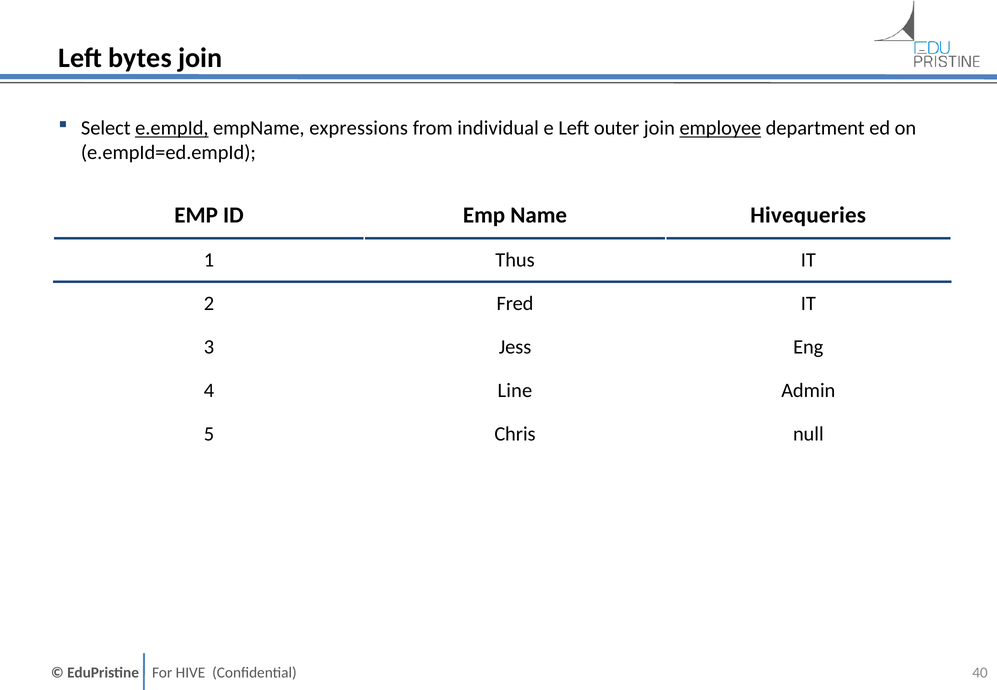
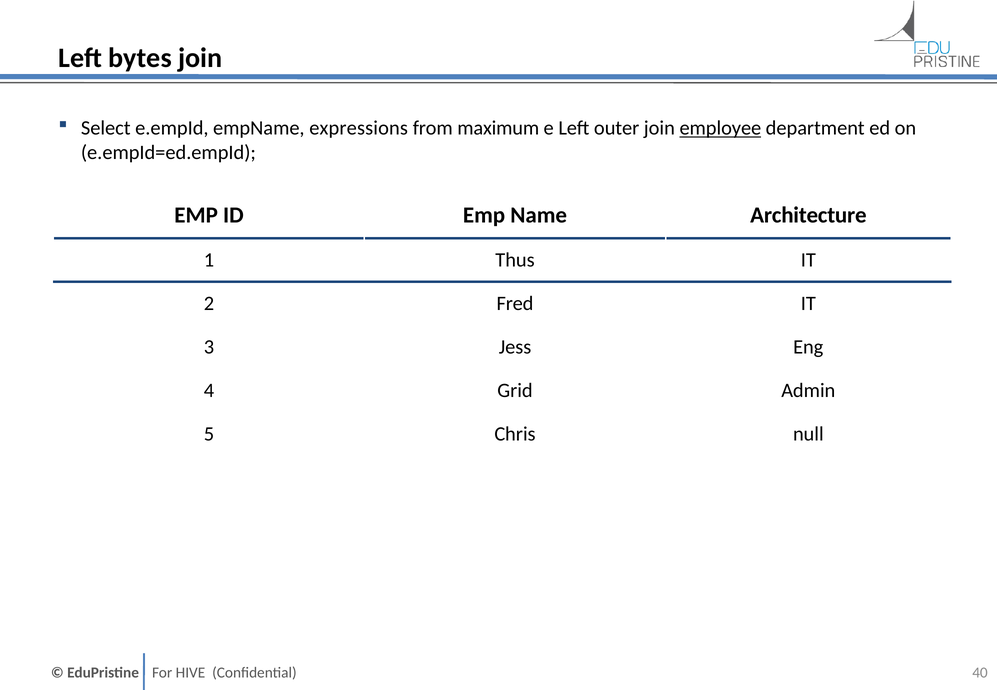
e.empId underline: present -> none
individual: individual -> maximum
Hivequeries: Hivequeries -> Architecture
Line: Line -> Grid
